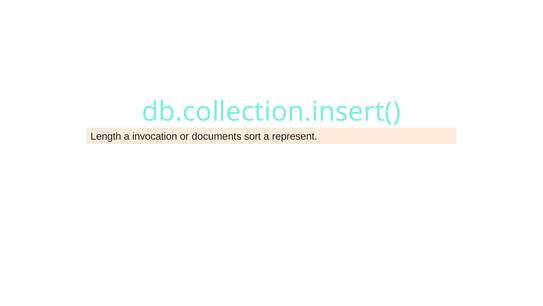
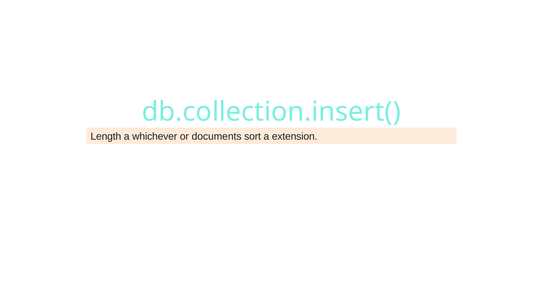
invocation: invocation -> whichever
represent: represent -> extension
